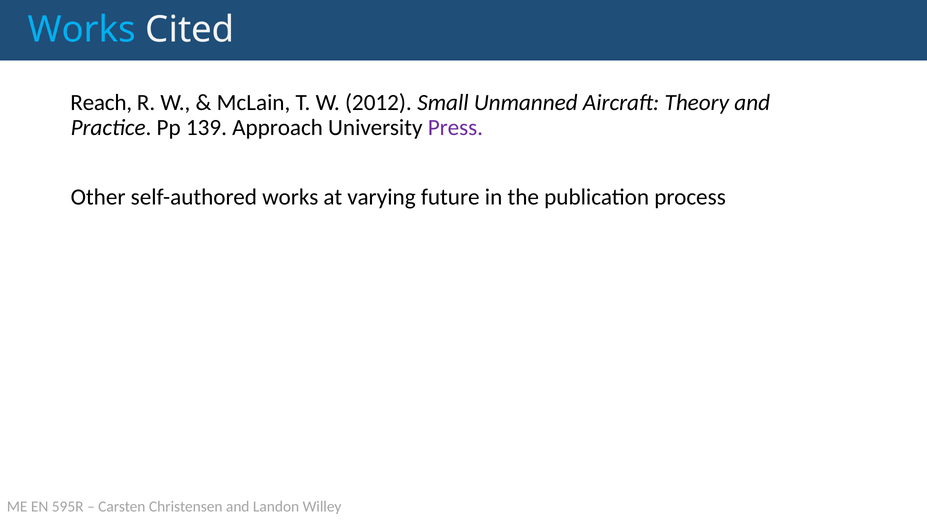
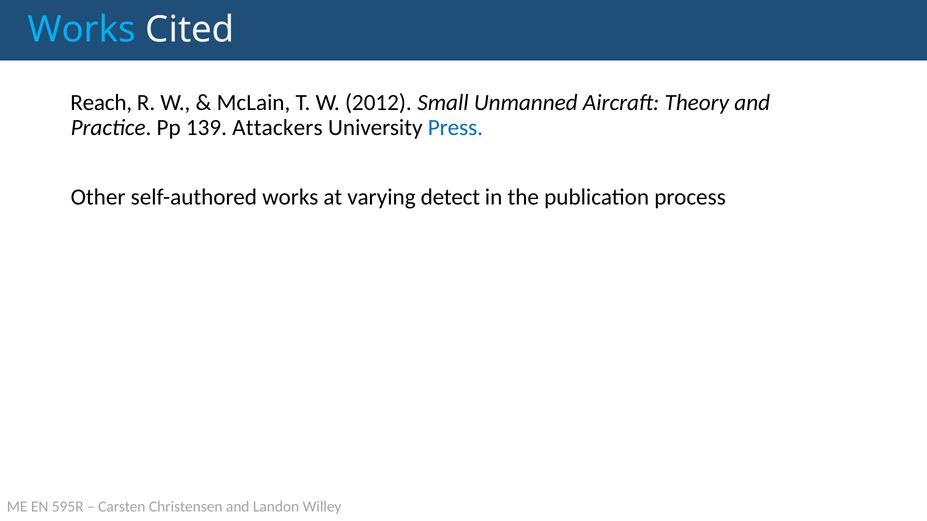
Approach: Approach -> Attackers
Press colour: purple -> blue
future: future -> detect
